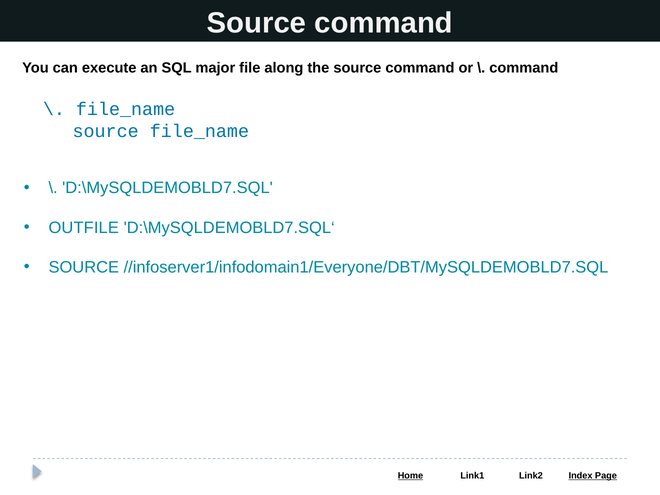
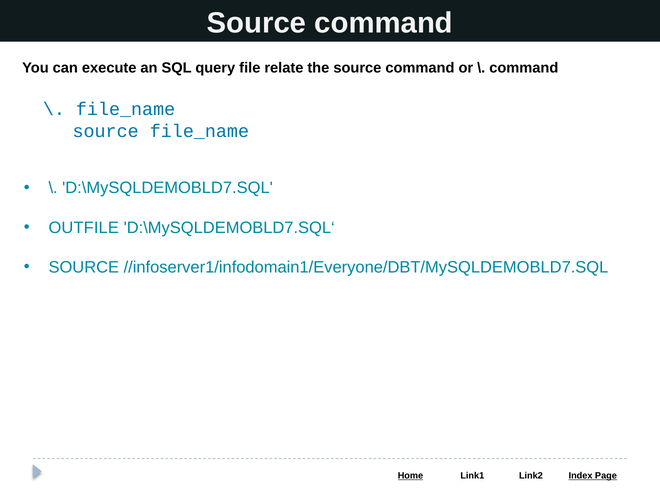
major: major -> query
along: along -> relate
